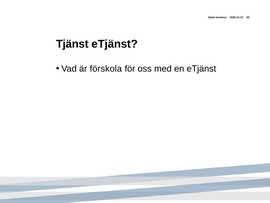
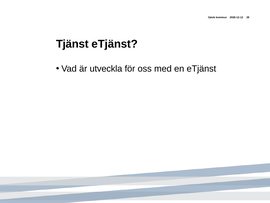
förskola: förskola -> utveckla
